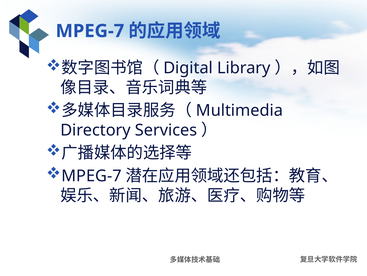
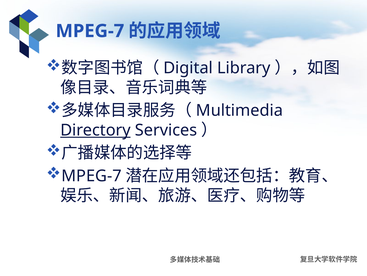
Directory underline: none -> present
